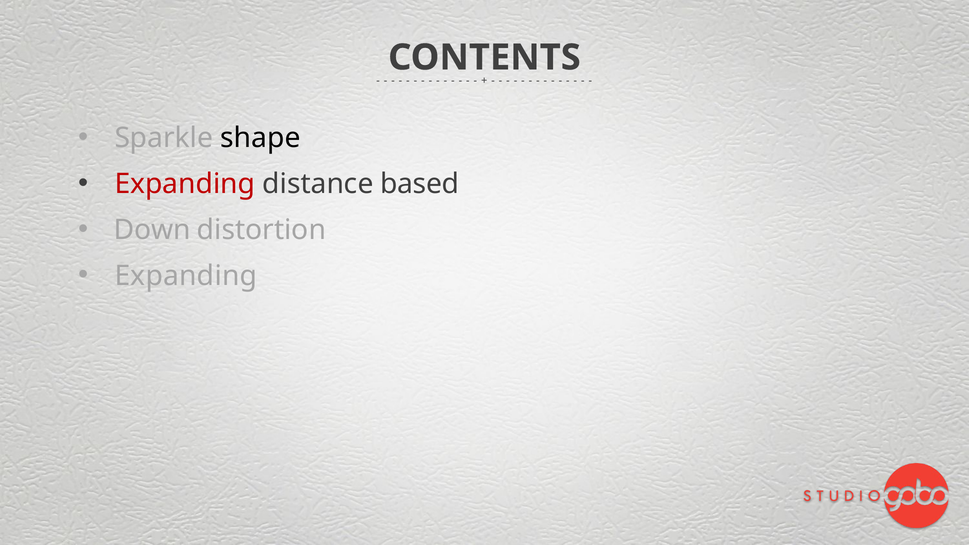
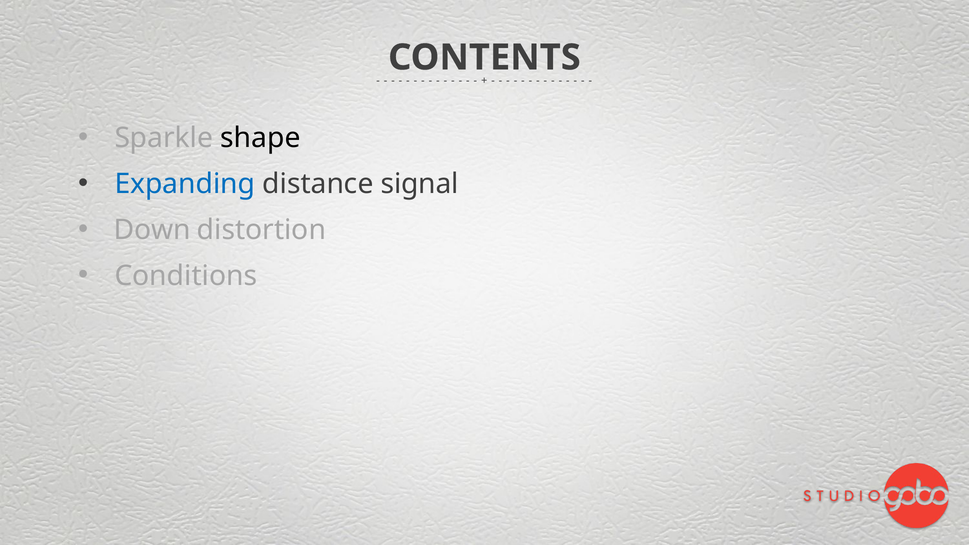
Expanding at (185, 184) colour: red -> blue
based: based -> signal
Expanding at (186, 276): Expanding -> Conditions
